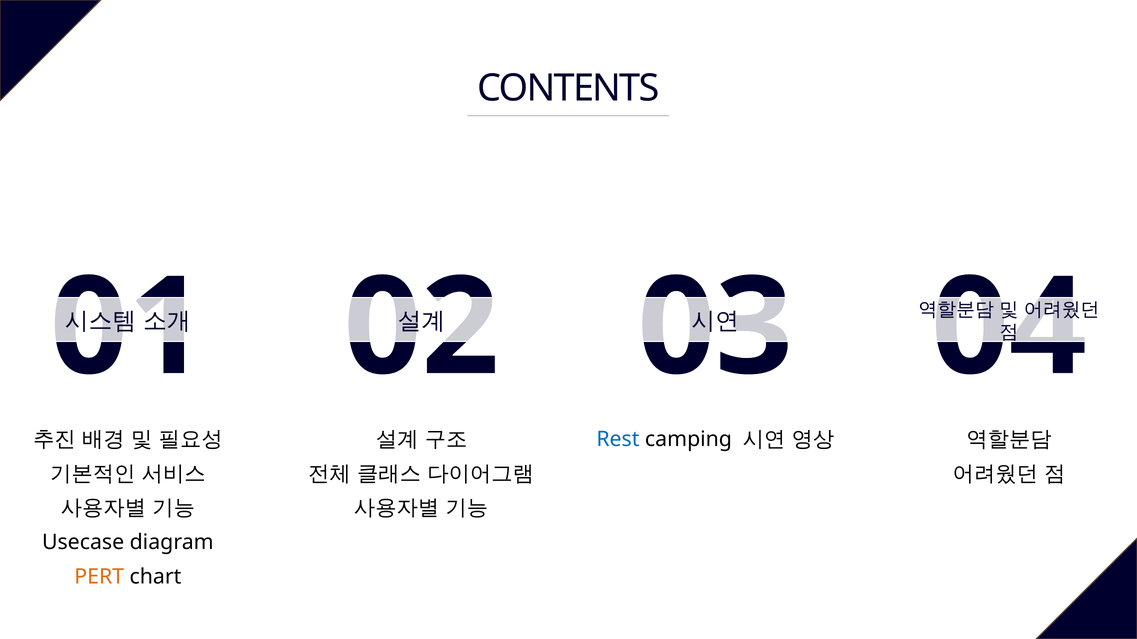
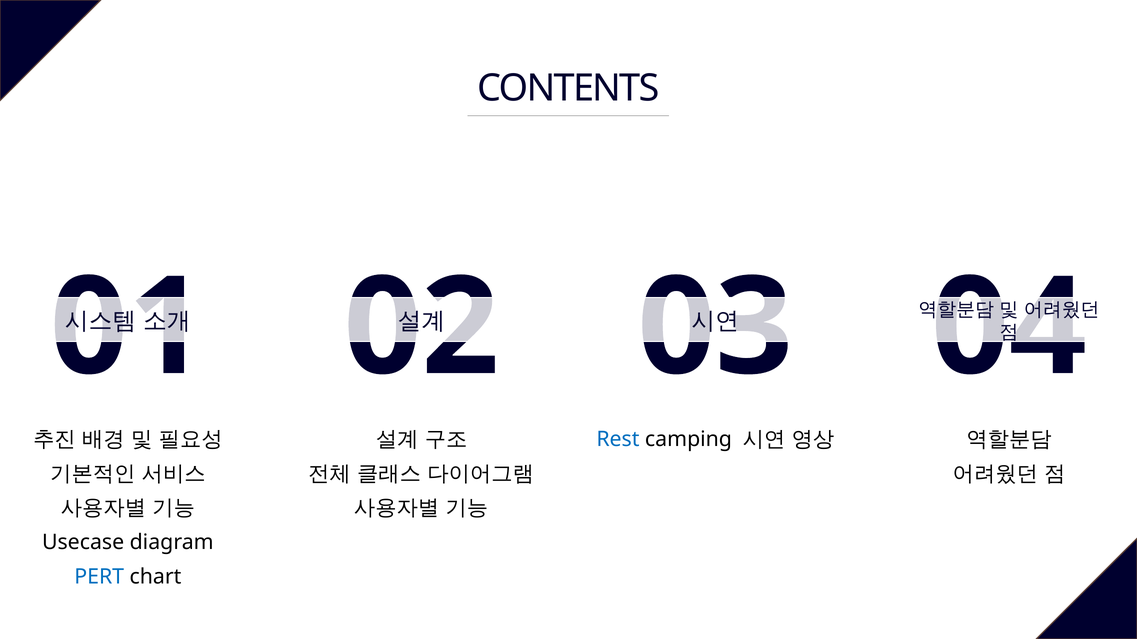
PERT colour: orange -> blue
